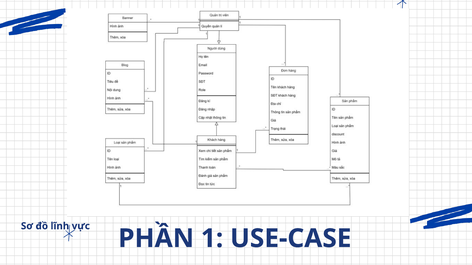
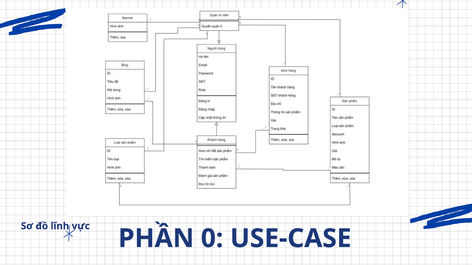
1: 1 -> 0
